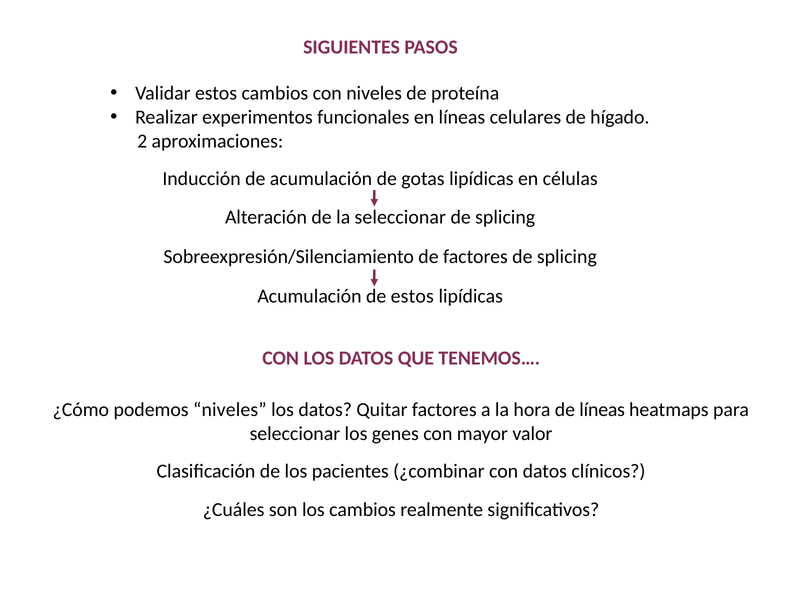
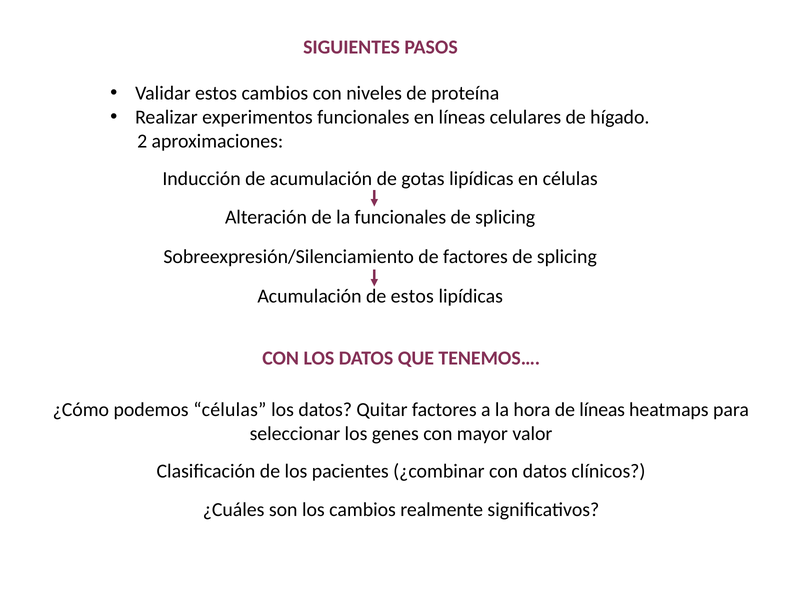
la seleccionar: seleccionar -> funcionales
podemos niveles: niveles -> células
